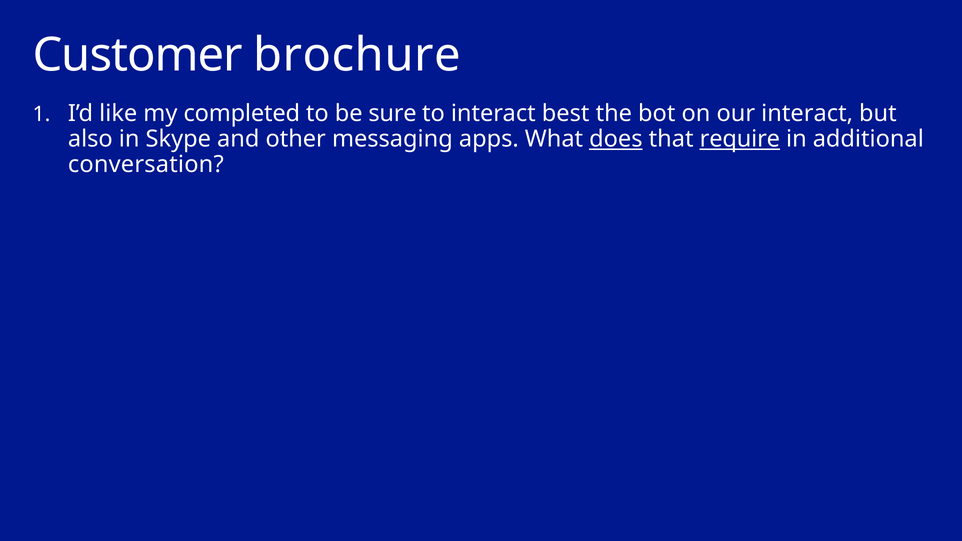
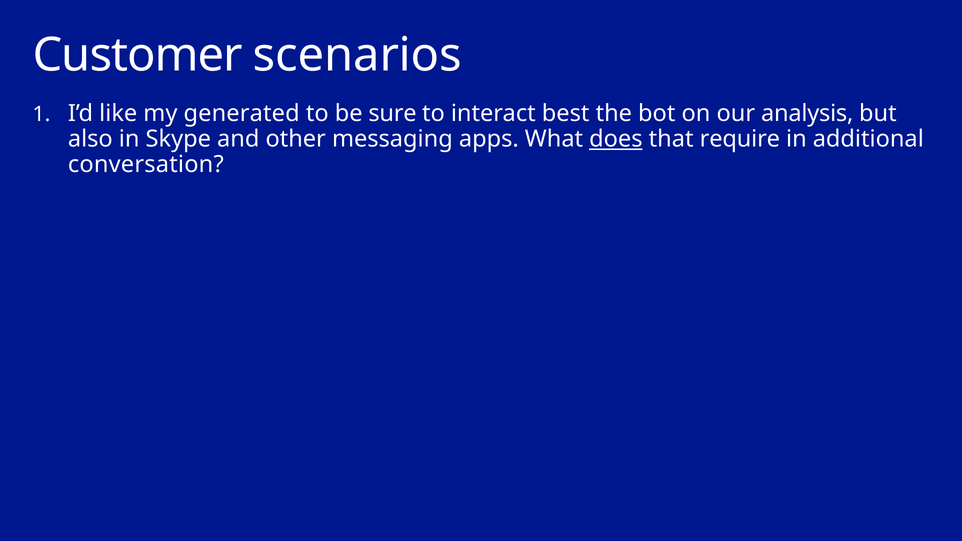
brochure: brochure -> scenarios
completed: completed -> generated
our interact: interact -> analysis
require underline: present -> none
